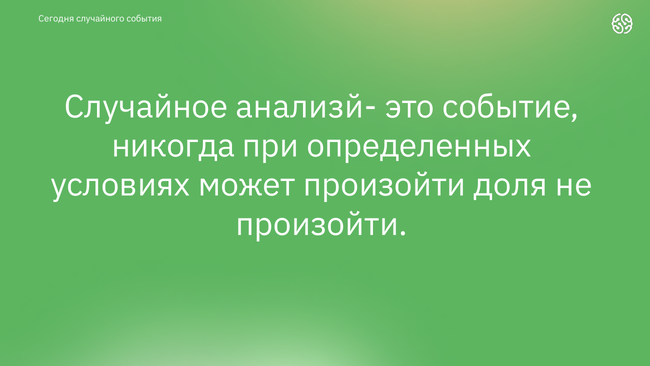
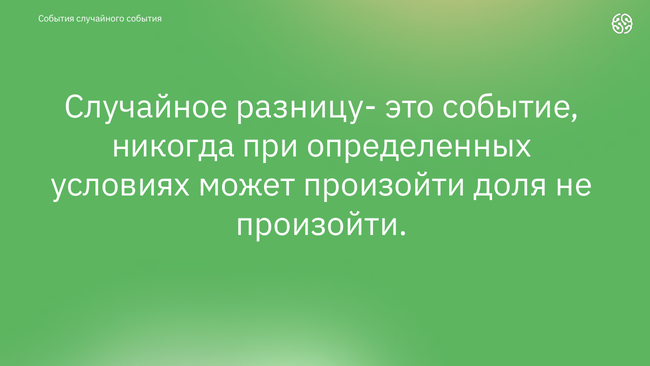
Сегодня at (56, 19): Сегодня -> События
анализй-: анализй- -> разницу-
